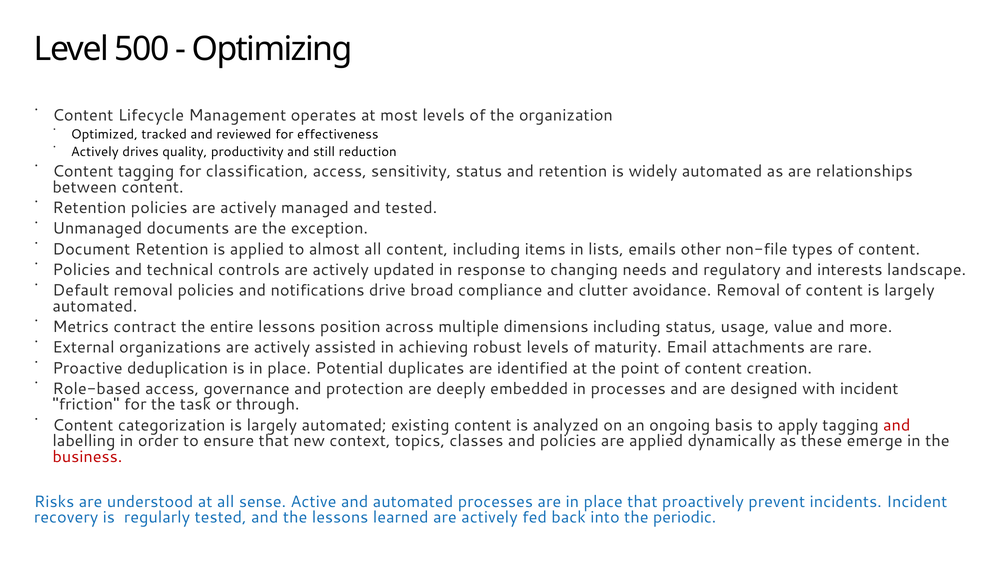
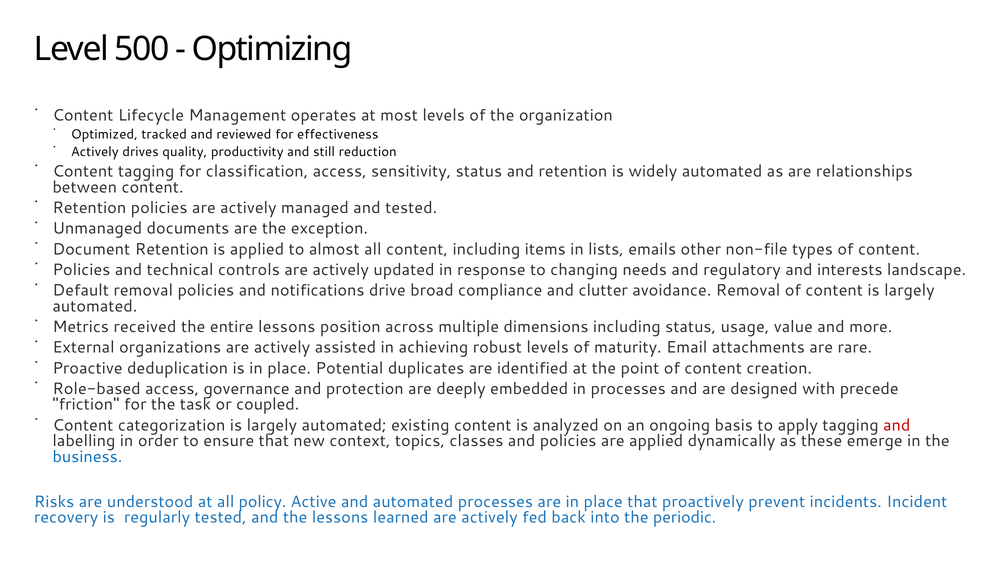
contract: contract -> received
with incident: incident -> precede
through: through -> coupled
business colour: red -> blue
sense: sense -> policy
